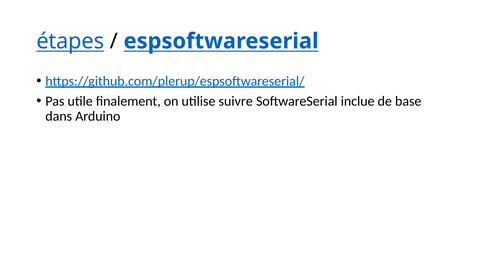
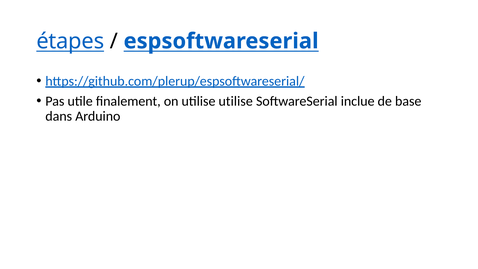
utilise suivre: suivre -> utilise
